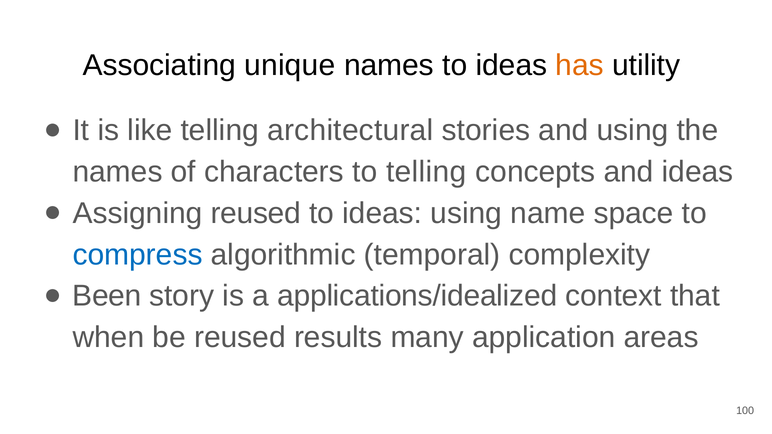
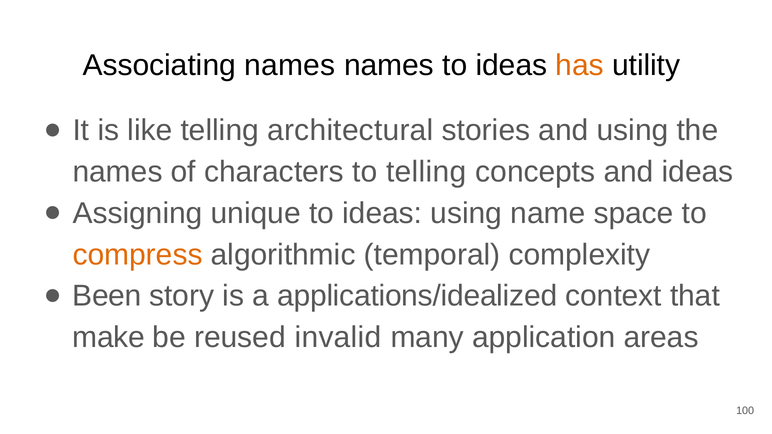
Associating unique: unique -> names
Assigning reused: reused -> unique
compress colour: blue -> orange
when: when -> make
results: results -> invalid
